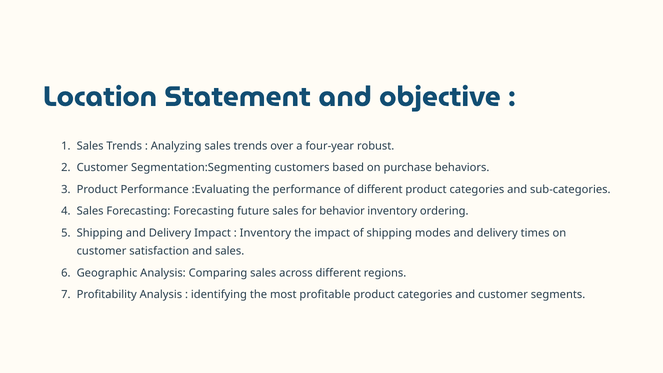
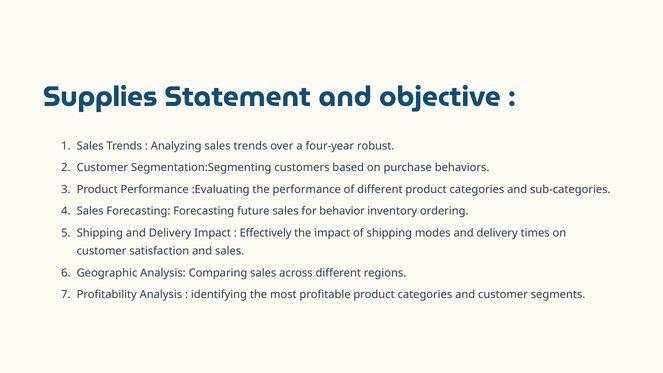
Location: Location -> Supplies
Inventory at (265, 233): Inventory -> Effectively
